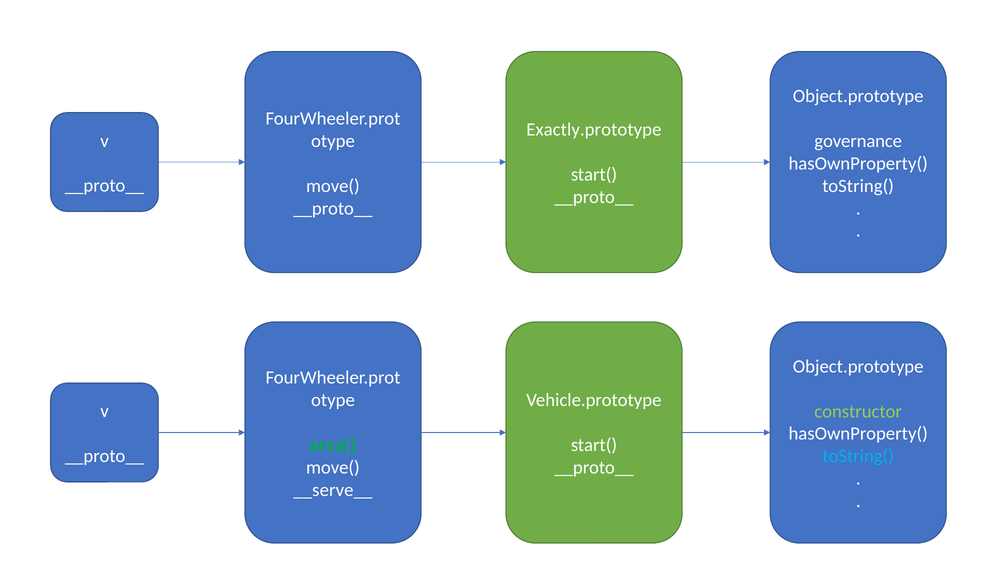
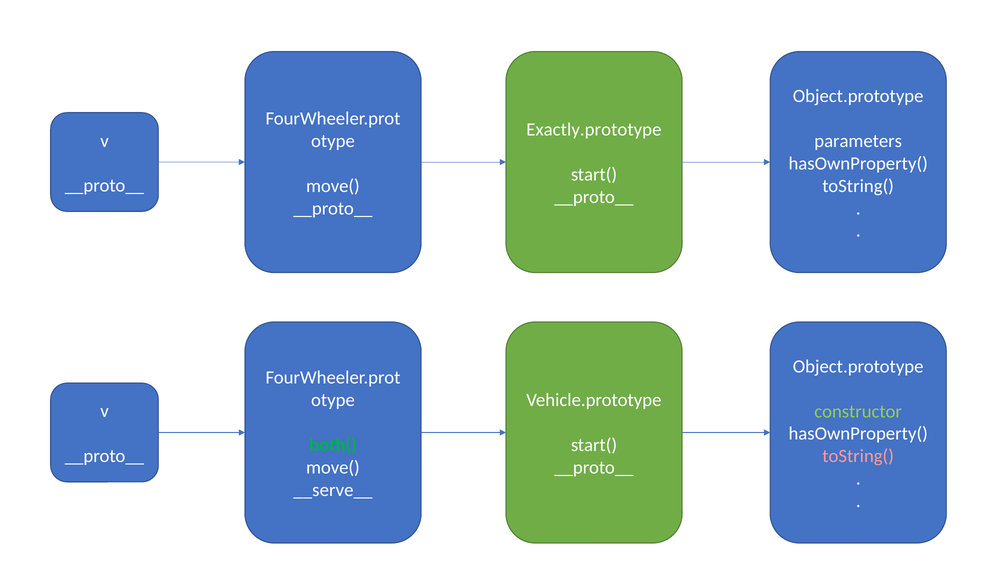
governance: governance -> parameters
area(: area( -> both(
toString( at (858, 457) colour: light blue -> pink
